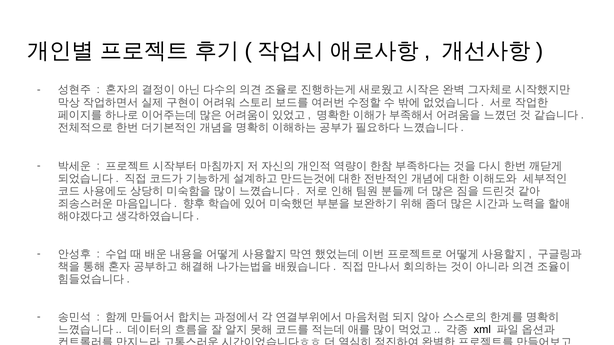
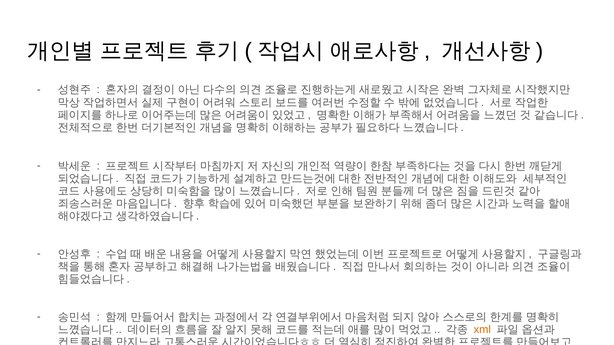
xml colour: black -> orange
